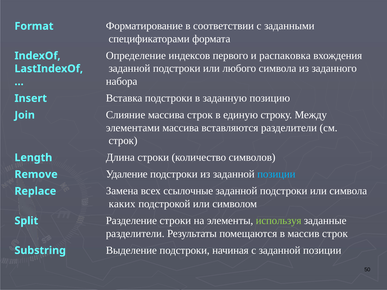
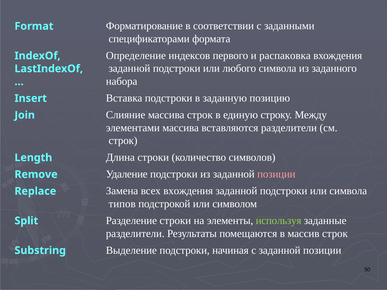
позиции at (276, 174) colour: light blue -> pink
всех ссылочные: ссылочные -> вхождения
каких: каких -> типов
